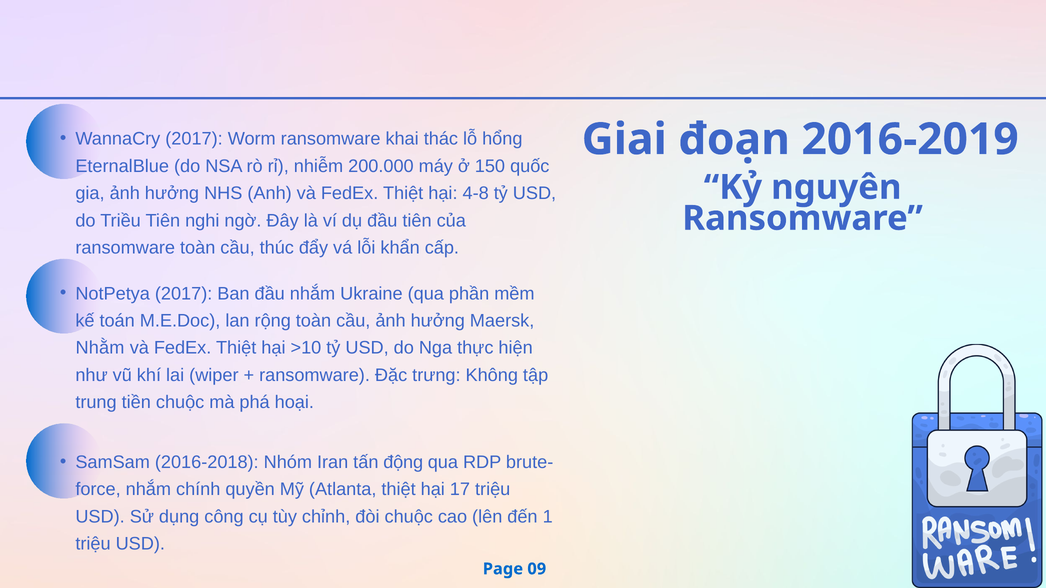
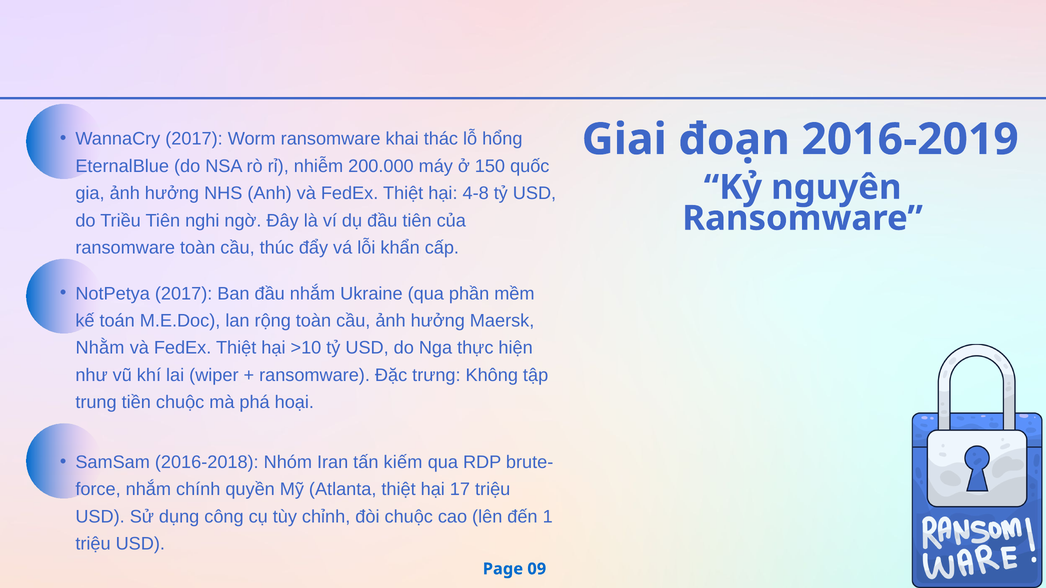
động: động -> kiếm
